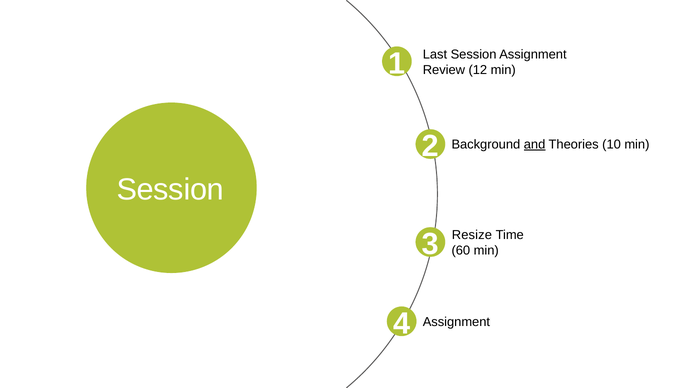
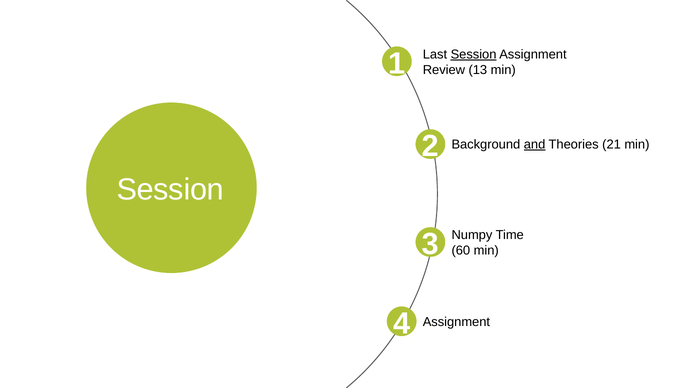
Session at (474, 54) underline: none -> present
12: 12 -> 13
10: 10 -> 21
Resize: Resize -> Numpy
